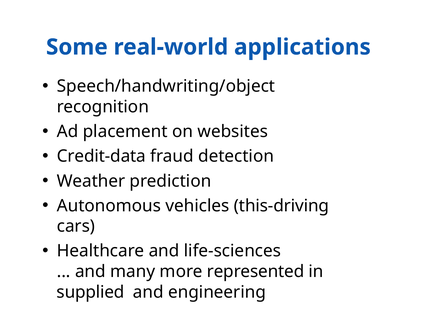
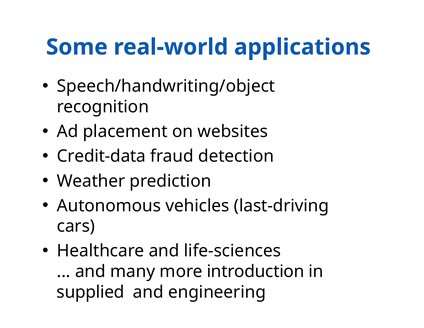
this-driving: this-driving -> last-driving
represented: represented -> introduction
